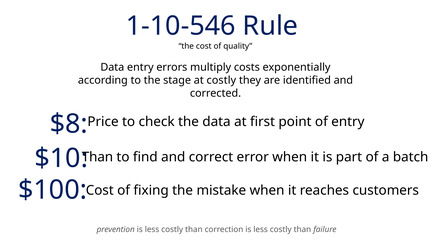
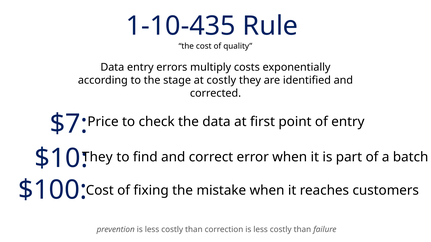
1-10-546: 1-10-546 -> 1-10-435
$8: $8 -> $7
Than at (97, 157): Than -> They
